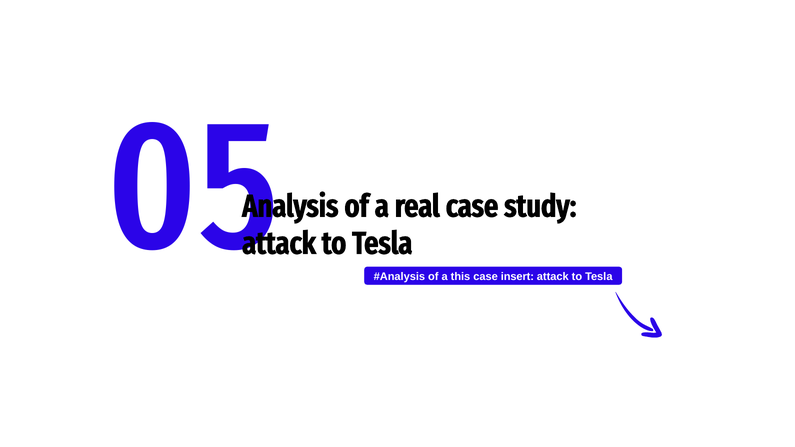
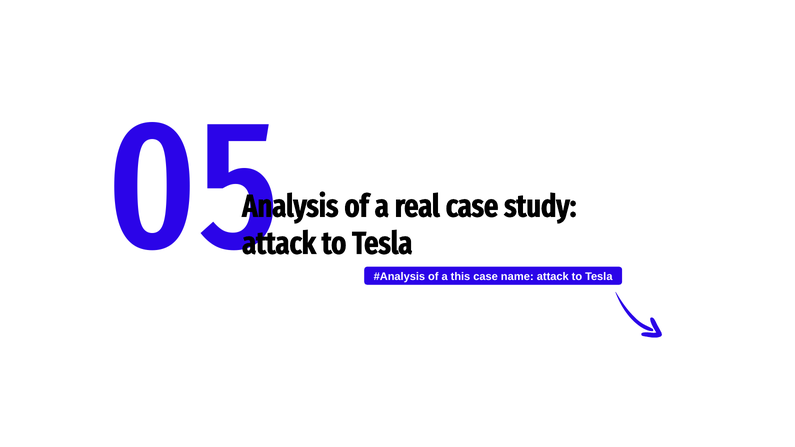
insert: insert -> name
